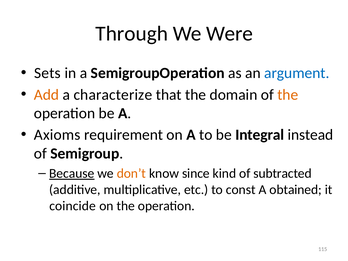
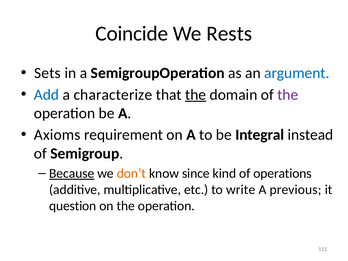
Through: Through -> Coincide
Were: Were -> Rests
Add colour: orange -> blue
the at (196, 95) underline: none -> present
the at (288, 95) colour: orange -> purple
subtracted: subtracted -> operations
const: const -> write
obtained: obtained -> previous
coincide: coincide -> question
